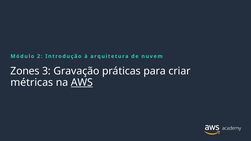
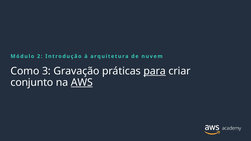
Zones: Zones -> Como
para underline: none -> present
métricas: métricas -> conjunto
